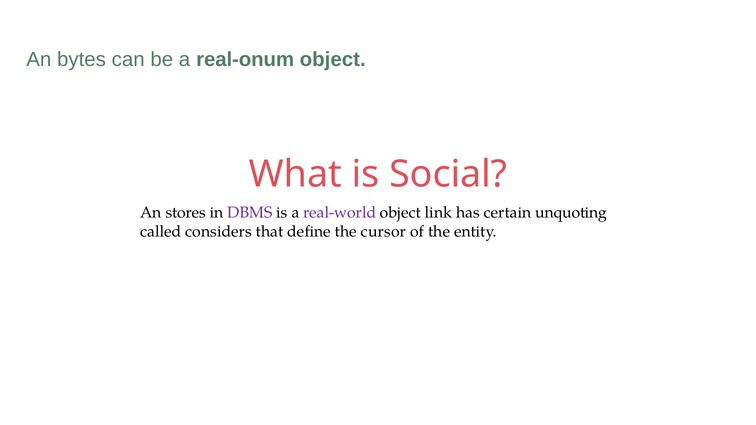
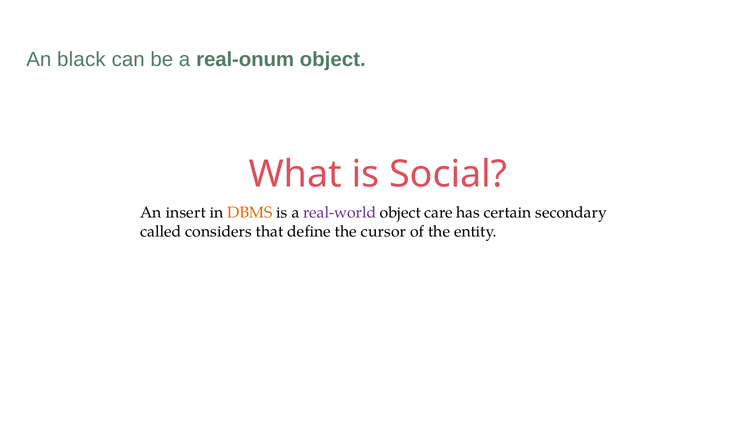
bytes: bytes -> black
stores: stores -> insert
DBMS colour: purple -> orange
link: link -> care
unquoting: unquoting -> secondary
